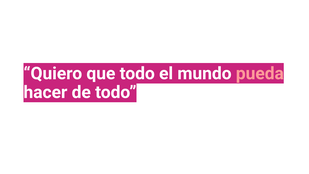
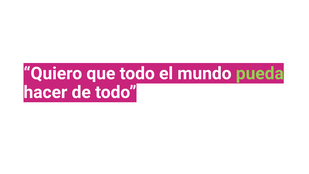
pueda colour: pink -> light green
